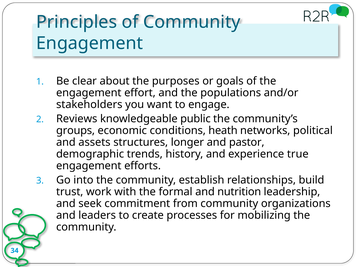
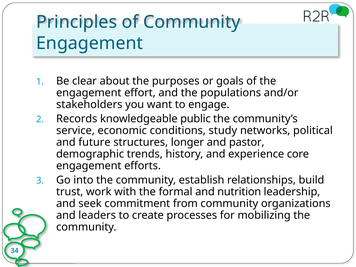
Reviews: Reviews -> Records
groups: groups -> service
heath: heath -> study
assets: assets -> future
true: true -> core
